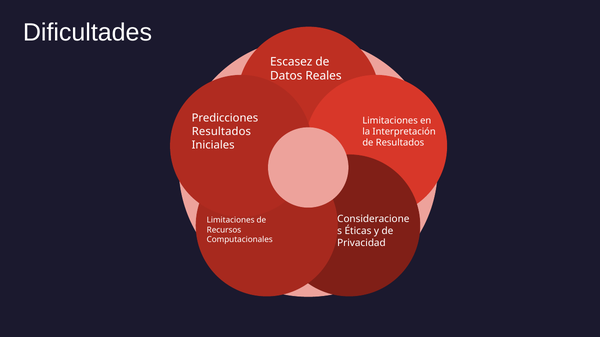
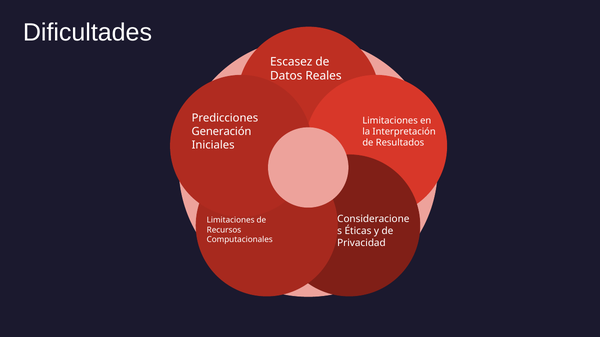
Resultados at (221, 132): Resultados -> Generación
